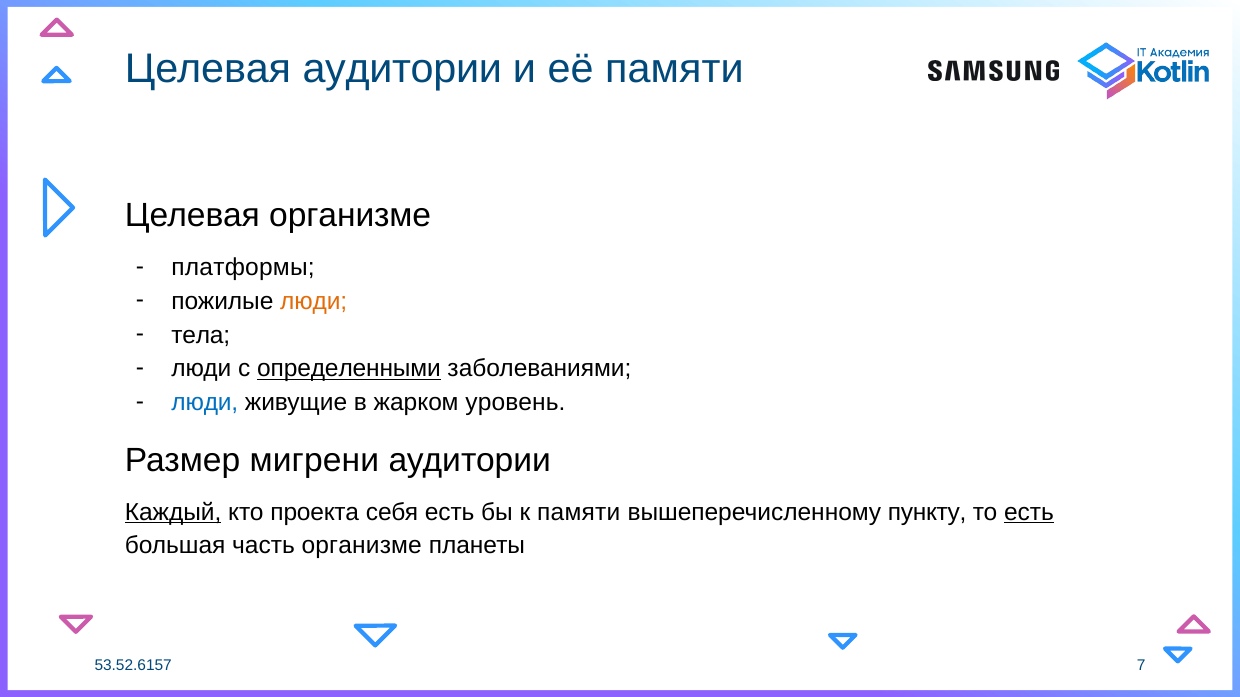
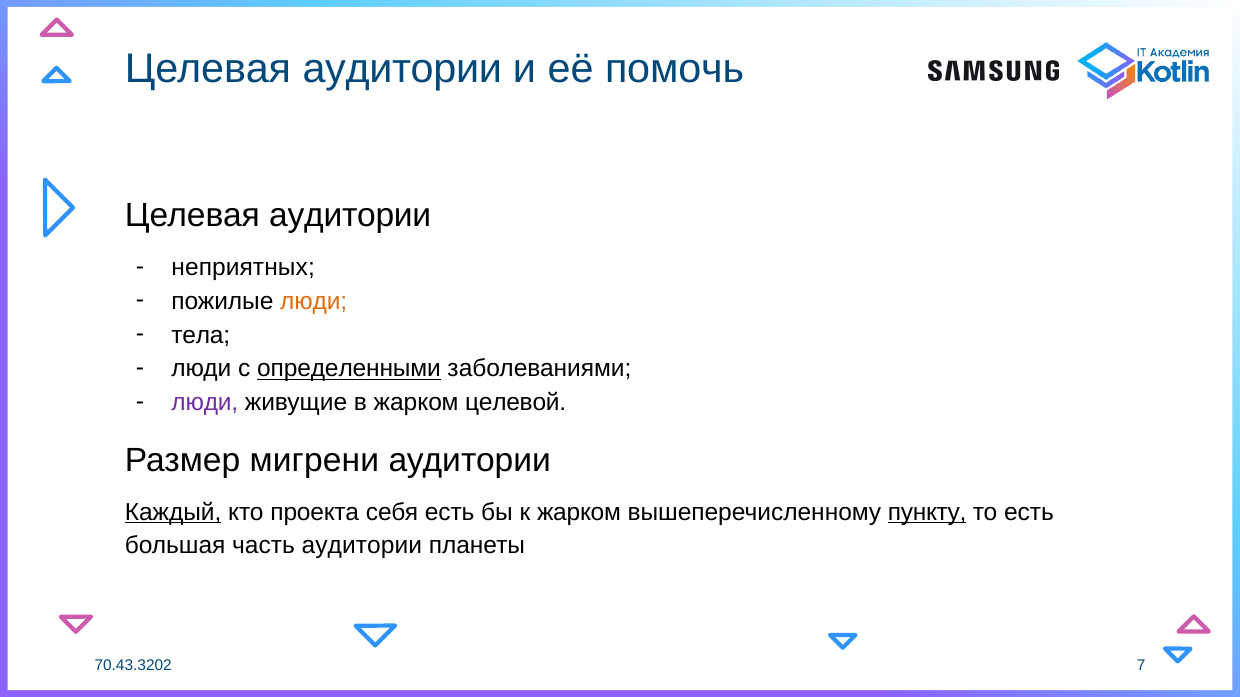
её памяти: памяти -> помочь
организме at (350, 216): организме -> аудитории
платформы: платформы -> неприятных
люди at (205, 403) colour: blue -> purple
уровень: уровень -> целевой
к памяти: памяти -> жарком
пункту underline: none -> present
есть at (1029, 512) underline: present -> none
часть организме: организме -> аудитории
53.52.6157: 53.52.6157 -> 70.43.3202
